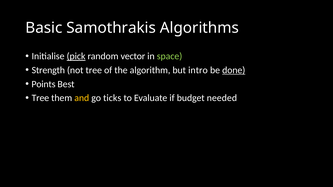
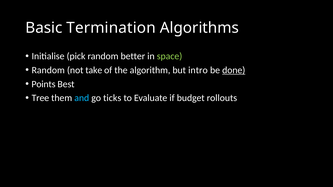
Samothrakis: Samothrakis -> Termination
pick underline: present -> none
vector: vector -> better
Strength at (48, 70): Strength -> Random
not tree: tree -> take
and colour: yellow -> light blue
needed: needed -> rollouts
